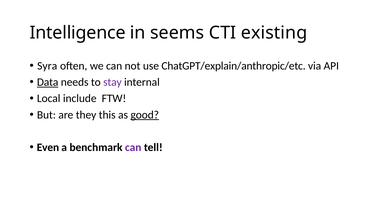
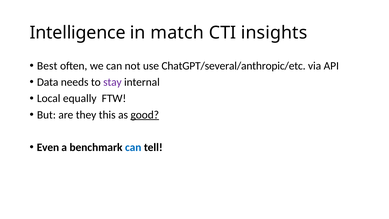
seems: seems -> match
existing: existing -> insights
Syra: Syra -> Best
ChatGPT/explain/anthropic/etc: ChatGPT/explain/anthropic/etc -> ChatGPT/several/anthropic/etc
Data underline: present -> none
include: include -> equally
can at (133, 147) colour: purple -> blue
